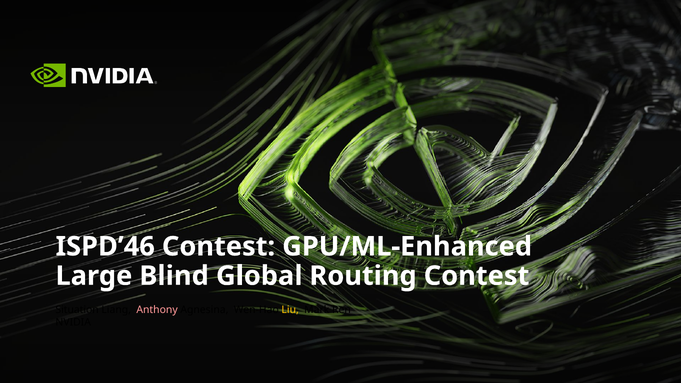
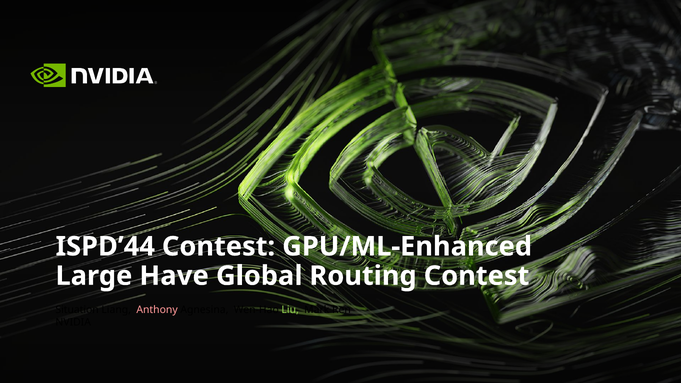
ISPD’46: ISPD’46 -> ISPD’44
Blind: Blind -> Have
Liu colour: yellow -> light green
